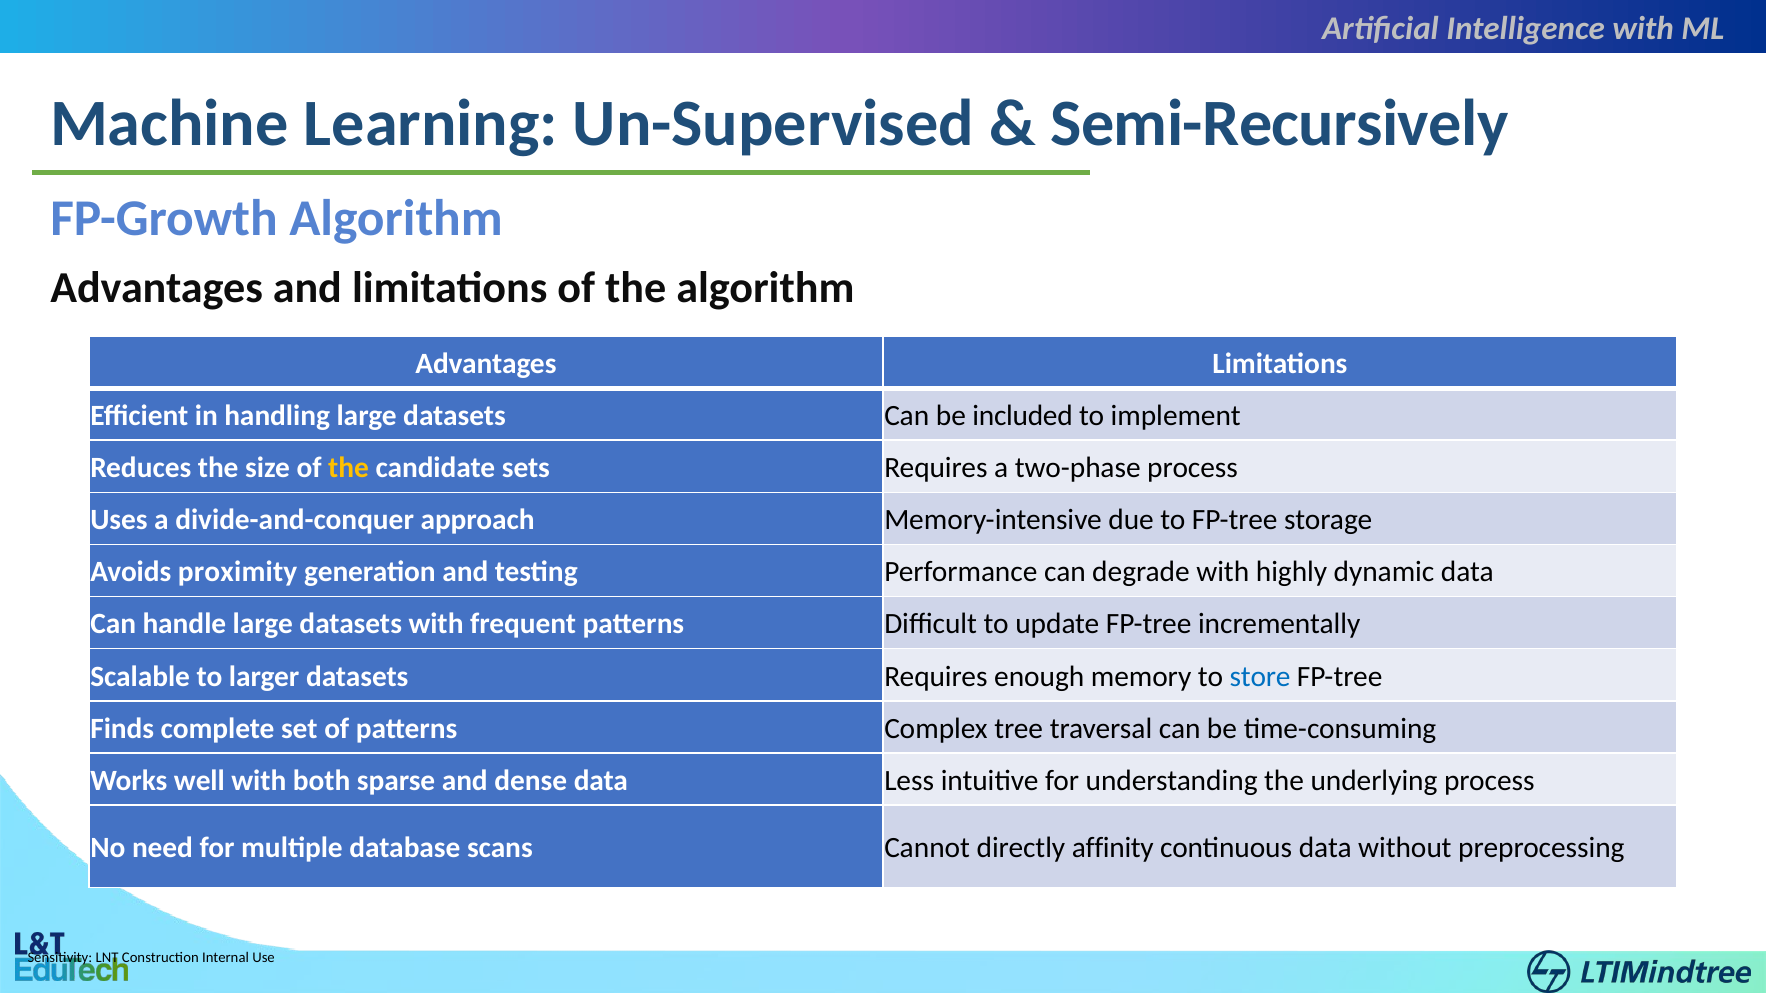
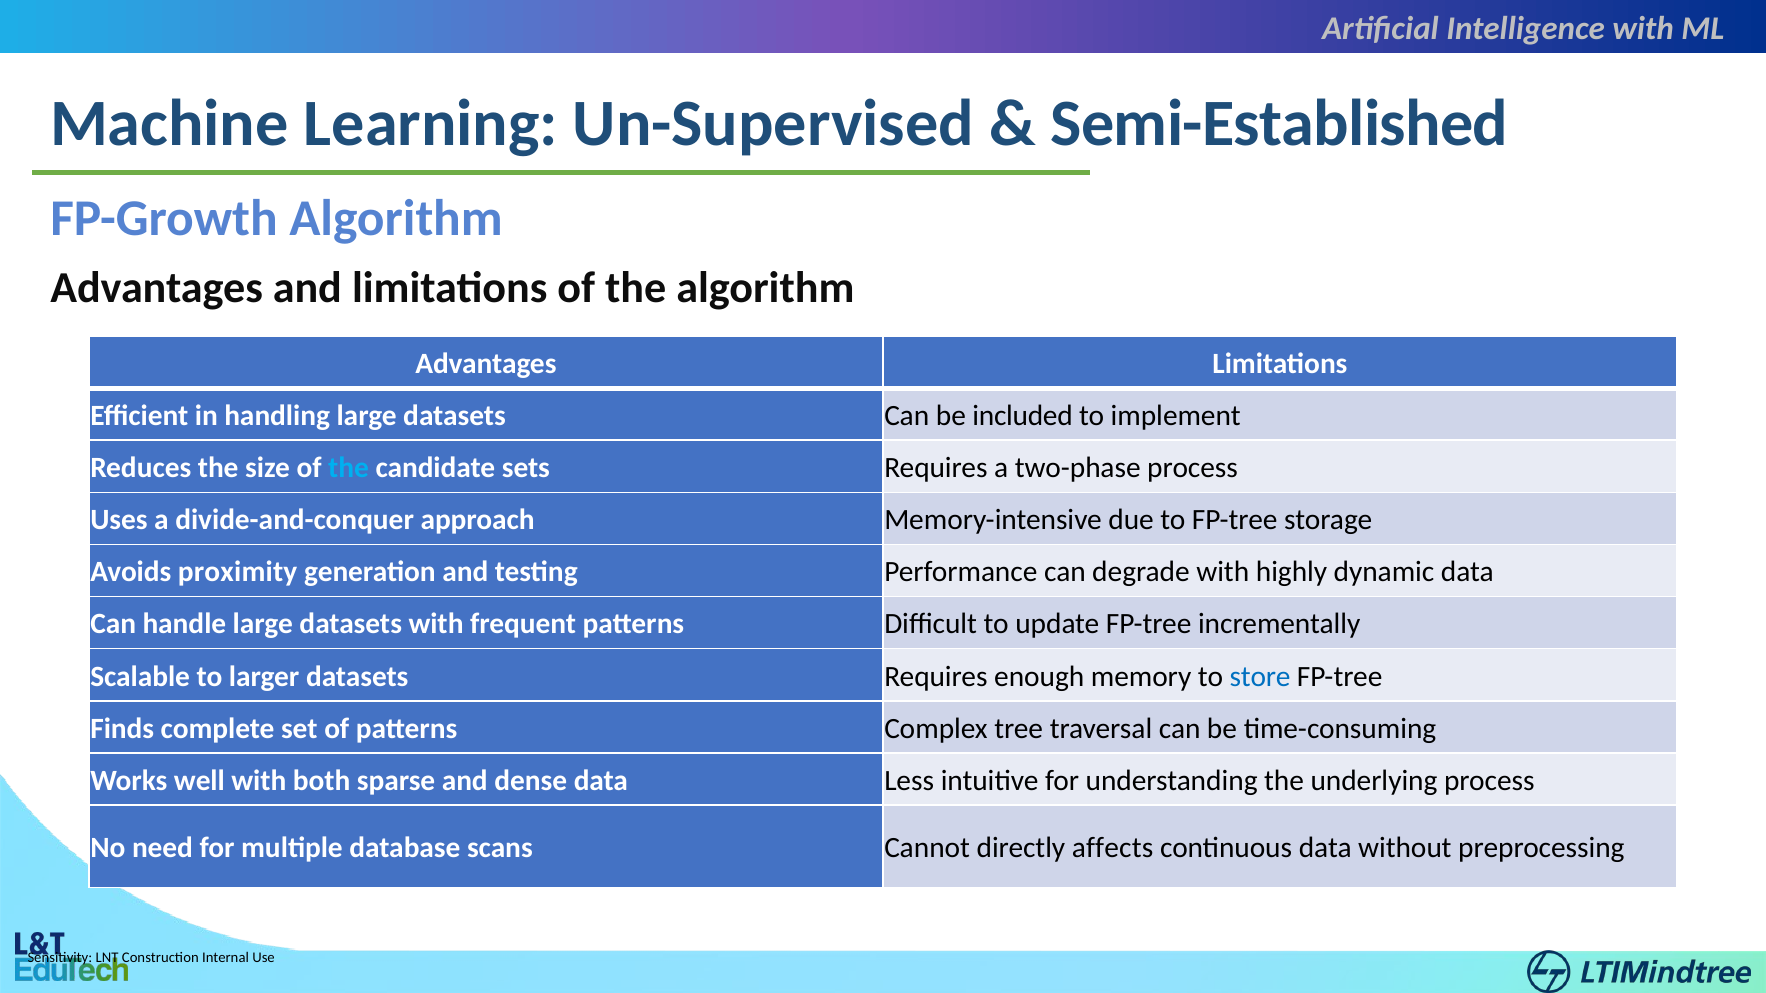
Semi-Recursively: Semi-Recursively -> Semi-Established
the at (349, 468) colour: yellow -> light blue
affinity: affinity -> affects
